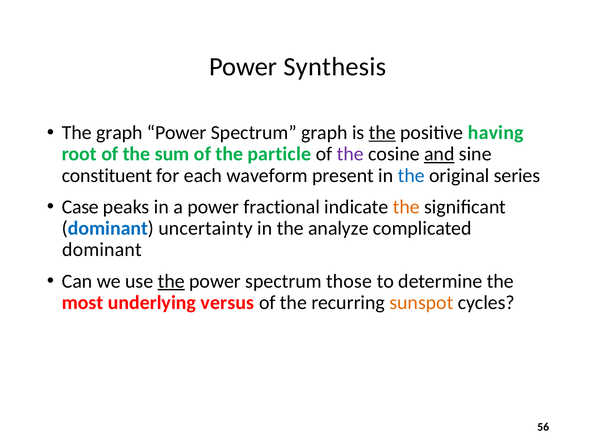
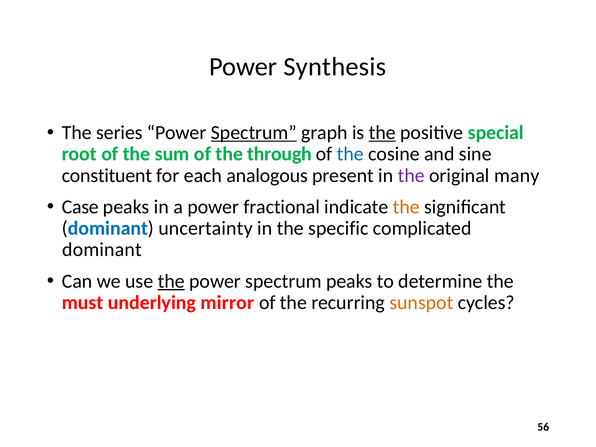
The graph: graph -> series
Spectrum at (254, 133) underline: none -> present
having: having -> special
particle: particle -> through
the at (350, 154) colour: purple -> blue
and underline: present -> none
waveform: waveform -> analogous
the at (411, 175) colour: blue -> purple
series: series -> many
analyze: analyze -> specific
spectrum those: those -> peaks
most: most -> must
versus: versus -> mirror
